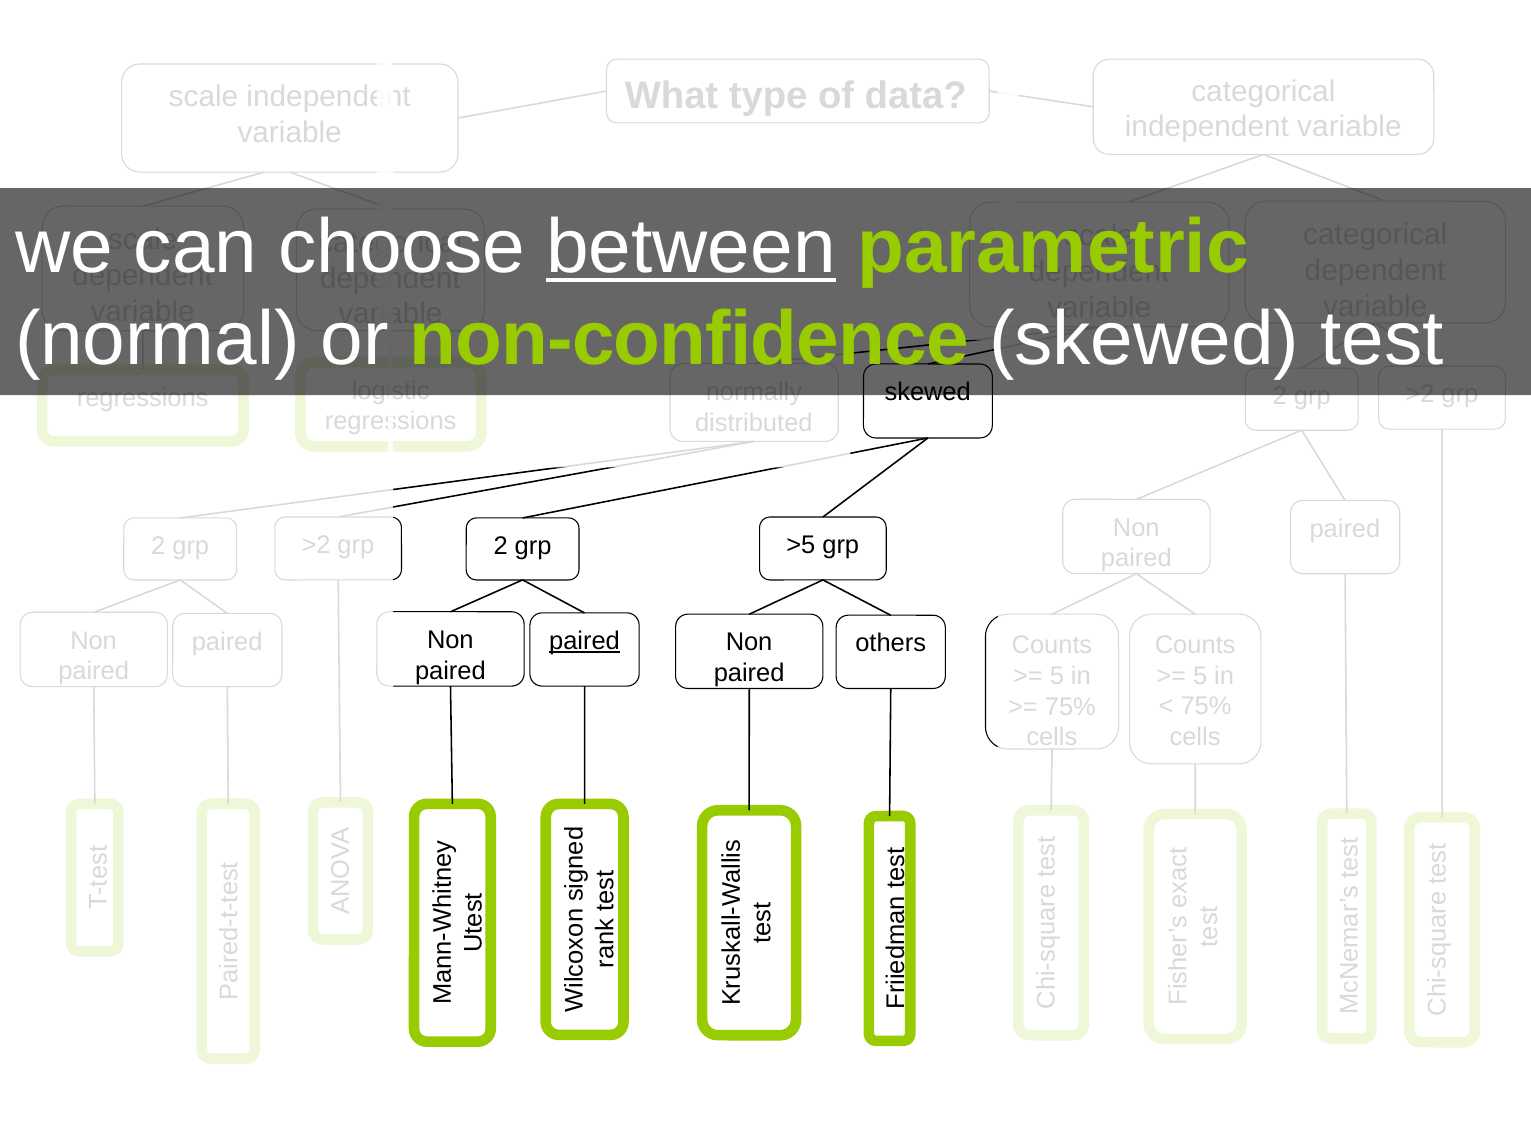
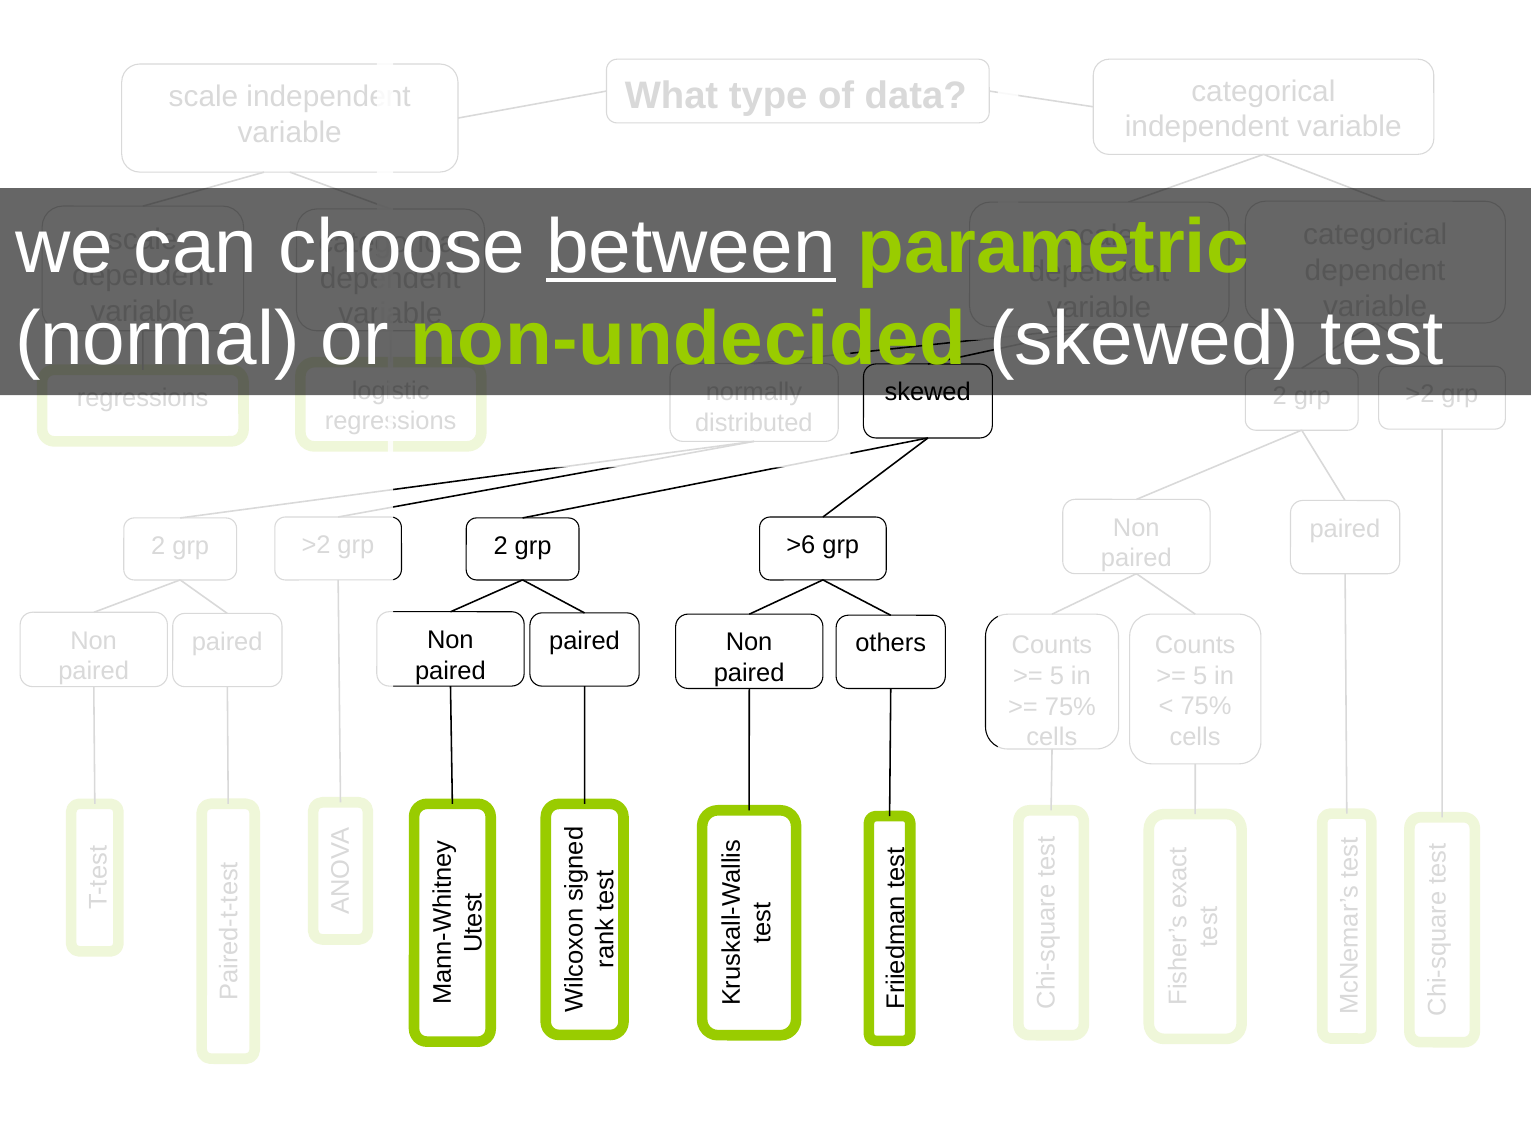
non-confidence: non-confidence -> non-undecided
>5: >5 -> >6
paired at (584, 641) underline: present -> none
